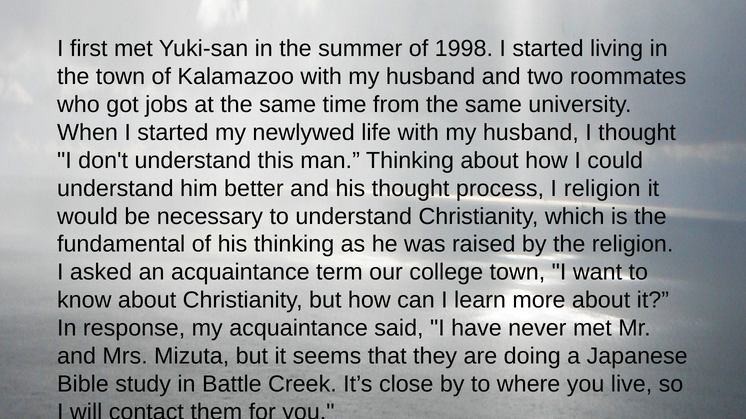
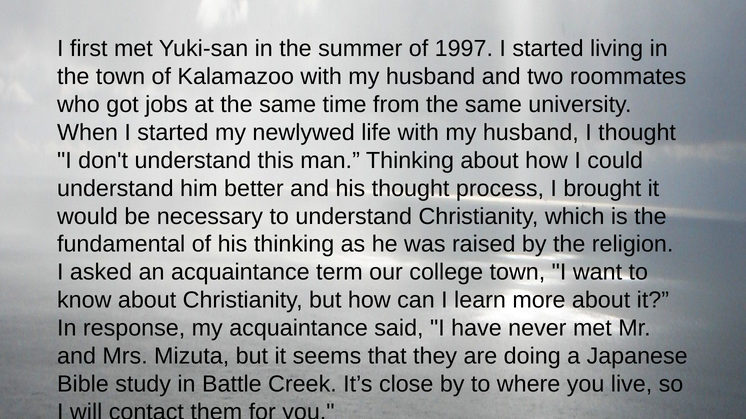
1998: 1998 -> 1997
I religion: religion -> brought
